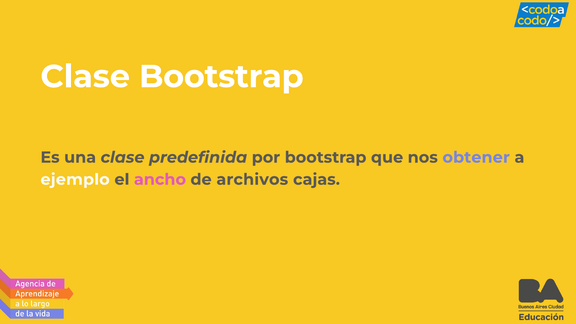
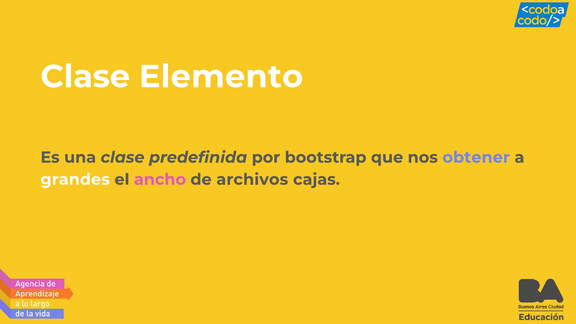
Clase Bootstrap: Bootstrap -> Elemento
ejemplo: ejemplo -> grandes
